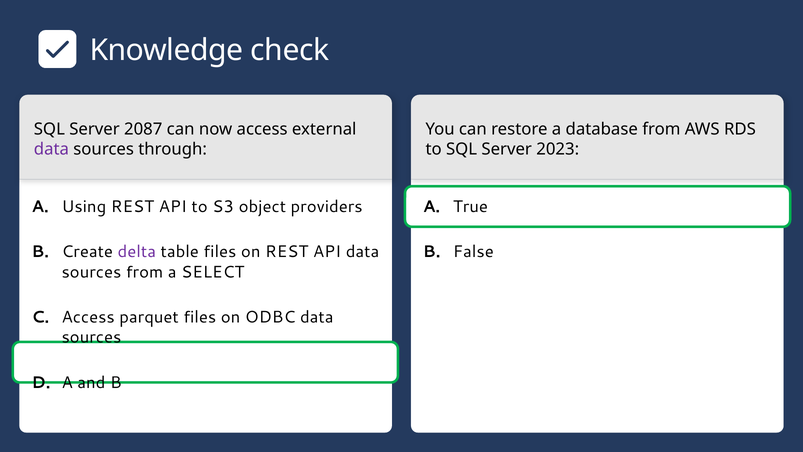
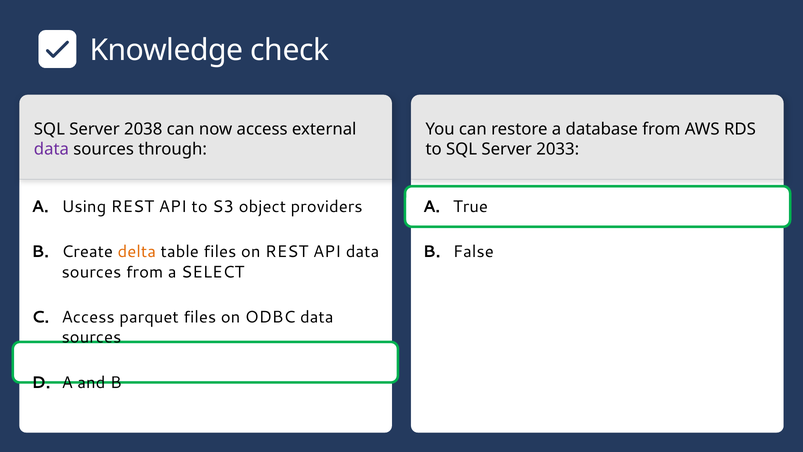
2087: 2087 -> 2038
2023: 2023 -> 2033
delta colour: purple -> orange
